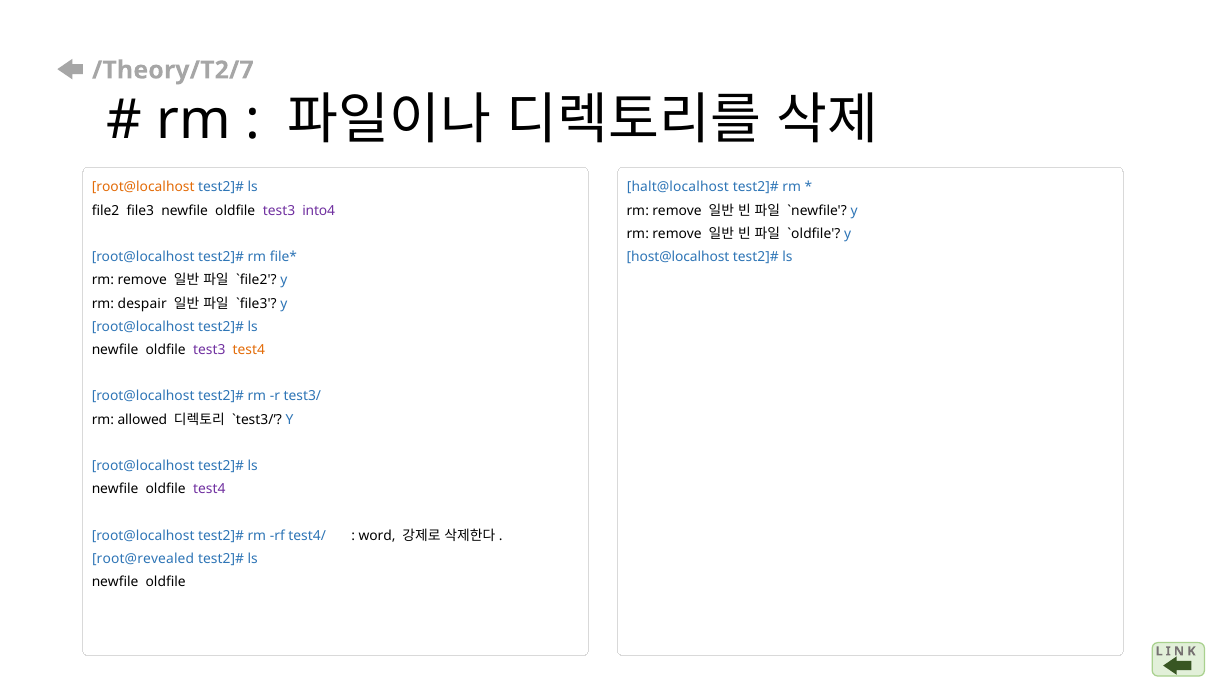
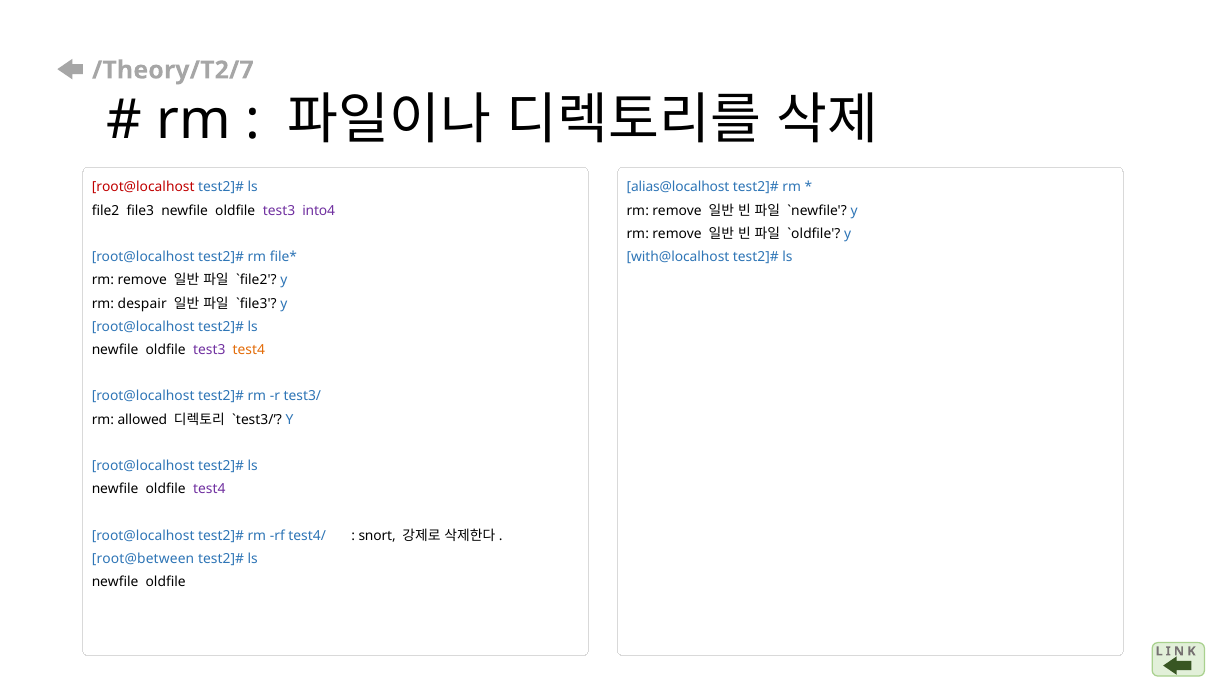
root@localhost at (143, 188) colour: orange -> red
halt@localhost: halt@localhost -> alias@localhost
host@localhost: host@localhost -> with@localhost
word: word -> snort
root@revealed: root@revealed -> root@between
